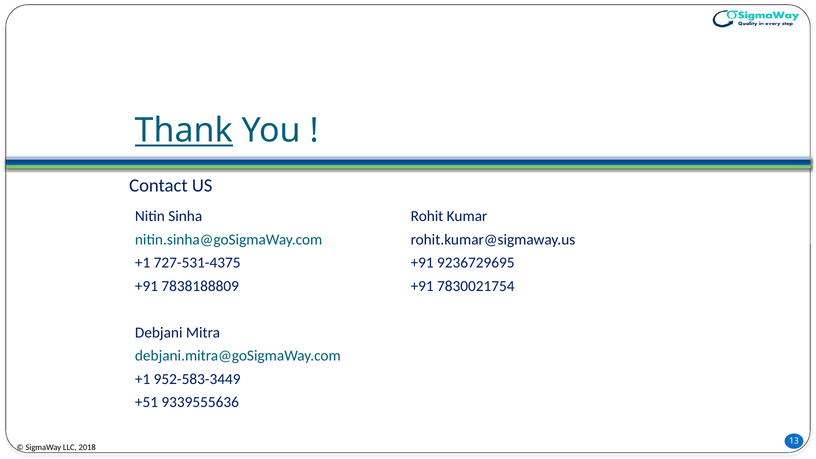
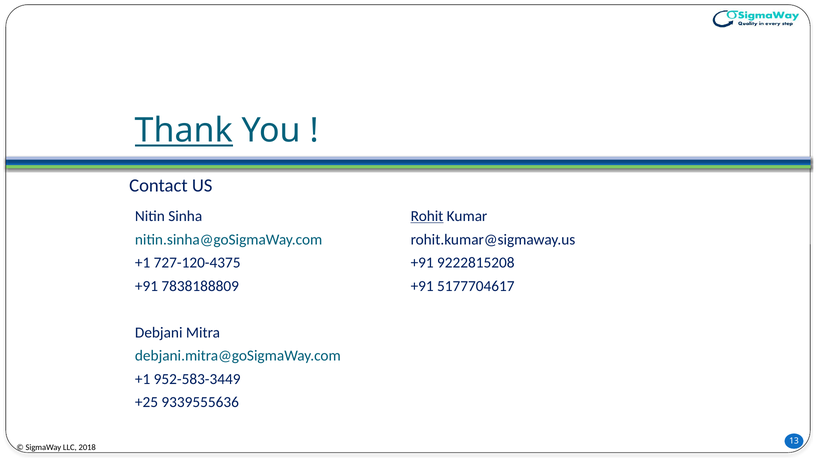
Rohit underline: none -> present
727-531-4375: 727-531-4375 -> 727-120-4375
9236729695: 9236729695 -> 9222815208
7830021754: 7830021754 -> 5177704617
+51: +51 -> +25
